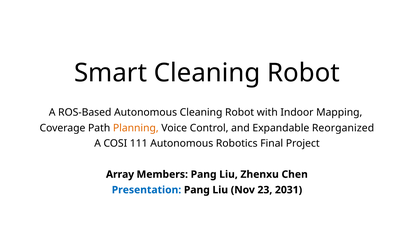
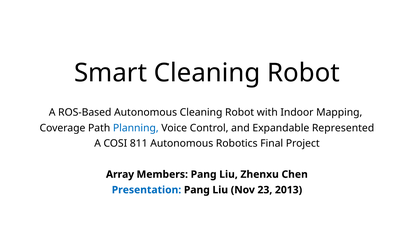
Planning colour: orange -> blue
Reorganized: Reorganized -> Represented
111: 111 -> 811
2031: 2031 -> 2013
